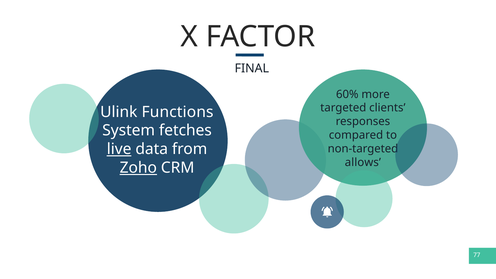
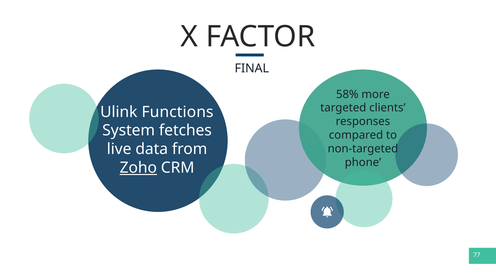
60%: 60% -> 58%
live underline: present -> none
allows: allows -> phone
